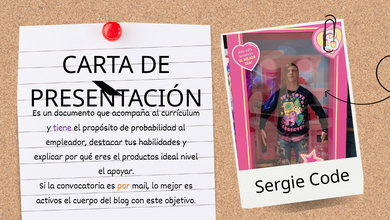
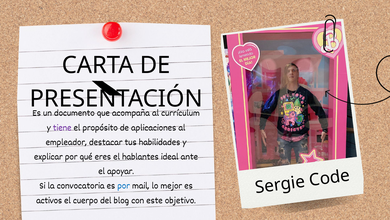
probabilidad: probabilidad -> aplicaciones
productos: productos -> hablantes
nivel: nivel -> ante
por at (124, 185) colour: orange -> blue
